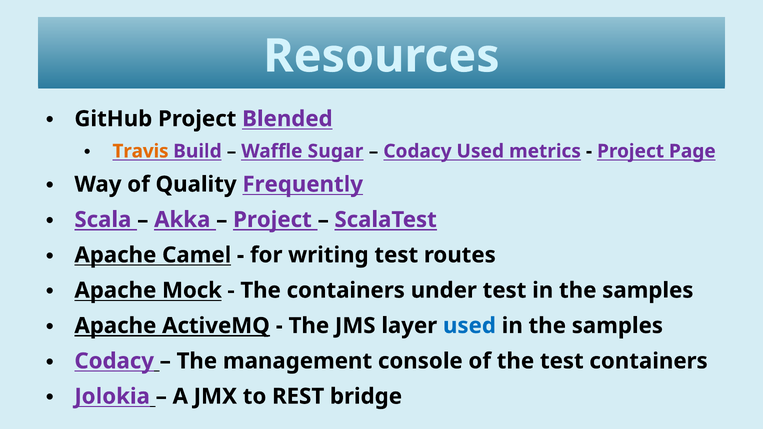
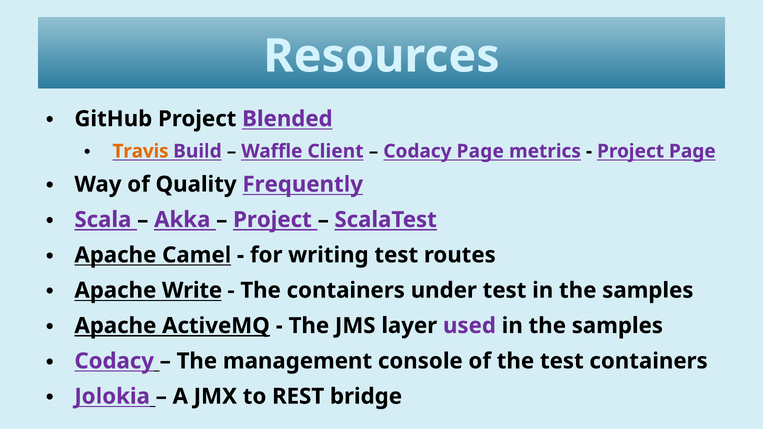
Sugar: Sugar -> Client
Codacy Used: Used -> Page
Mock: Mock -> Write
used at (469, 326) colour: blue -> purple
